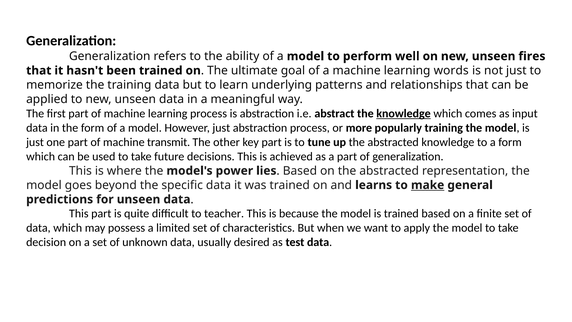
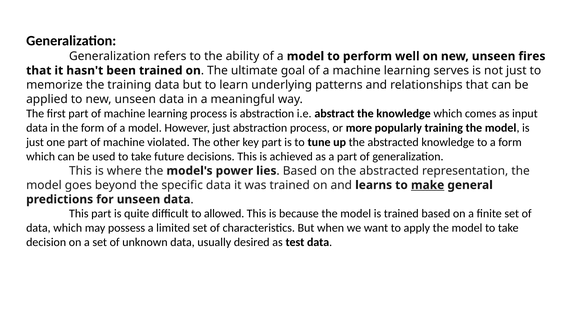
words: words -> serves
knowledge at (404, 113) underline: present -> none
transmit: transmit -> violated
teacher: teacher -> allowed
